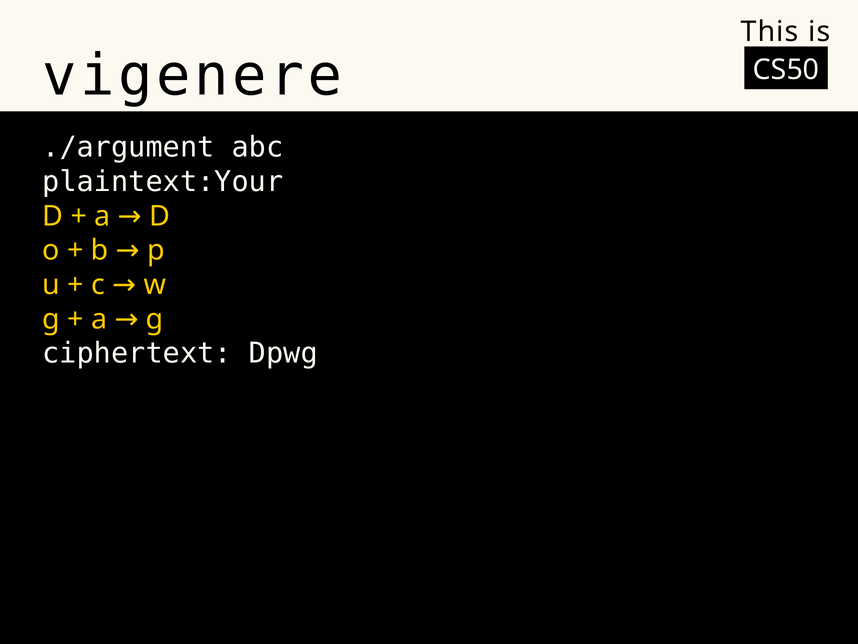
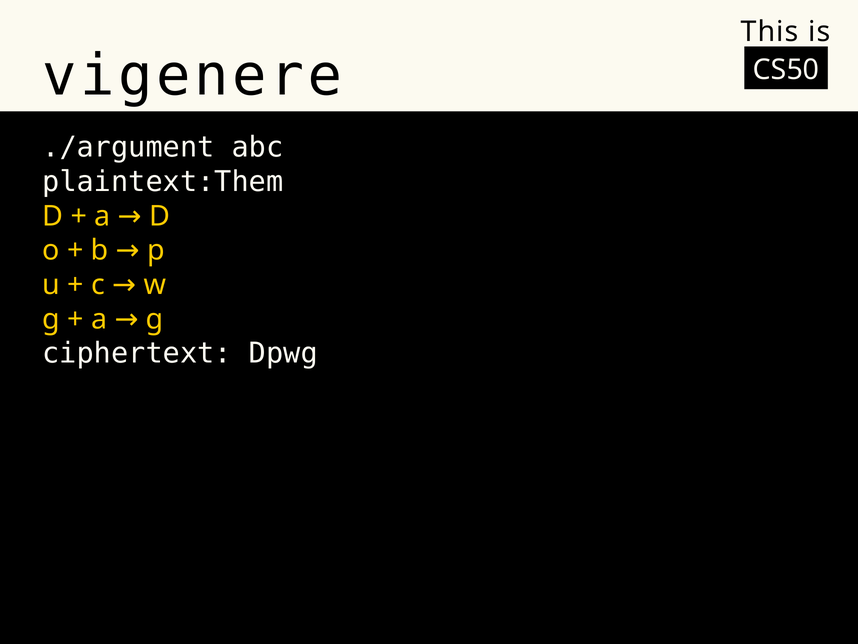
plaintext:Your: plaintext:Your -> plaintext:Them
